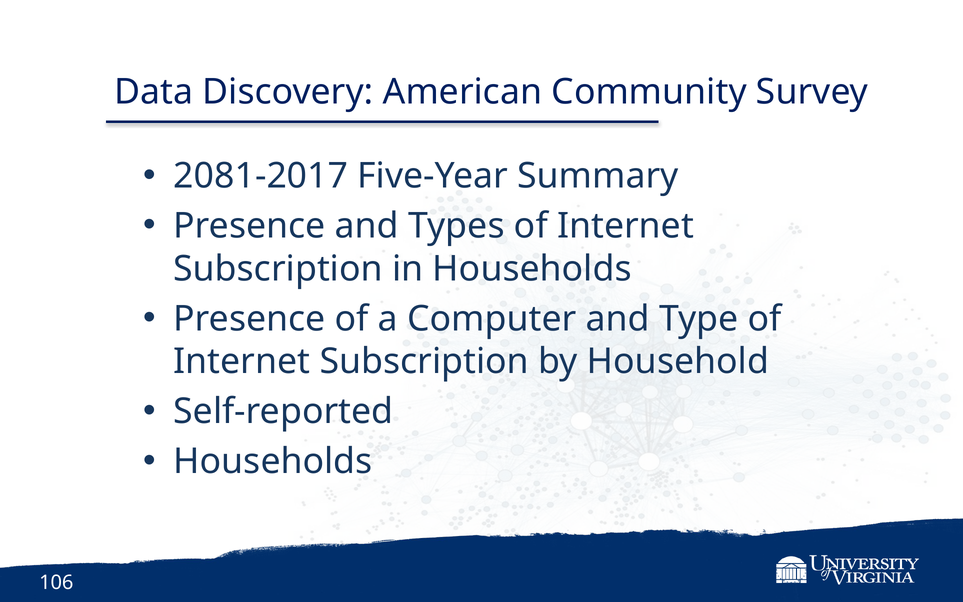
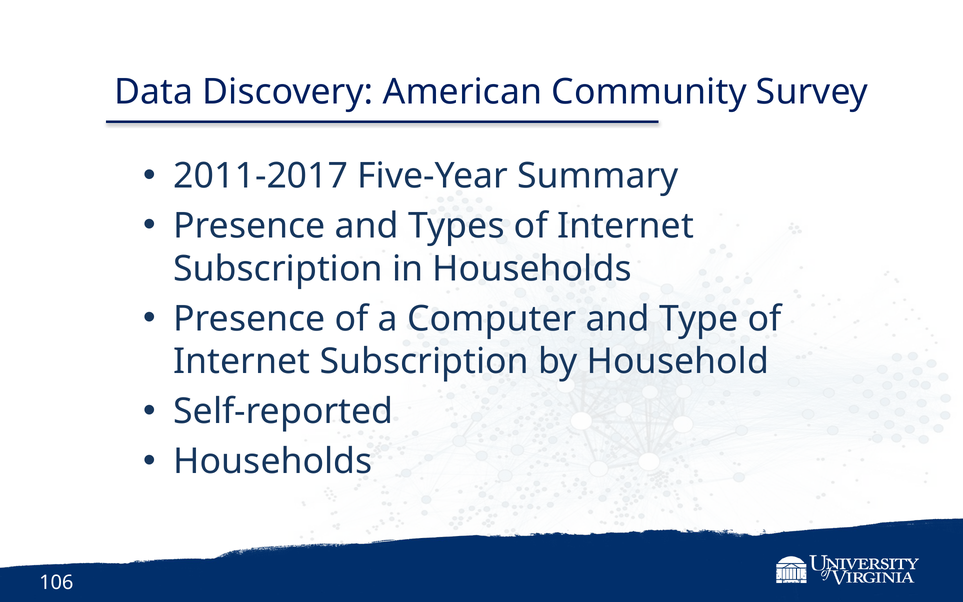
2081-2017: 2081-2017 -> 2011-2017
